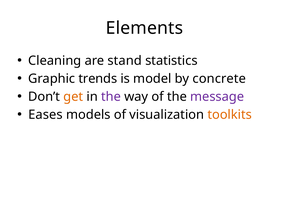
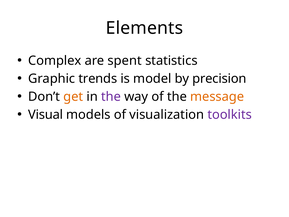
Cleaning: Cleaning -> Complex
stand: stand -> spent
concrete: concrete -> precision
message colour: purple -> orange
Eases: Eases -> Visual
toolkits colour: orange -> purple
